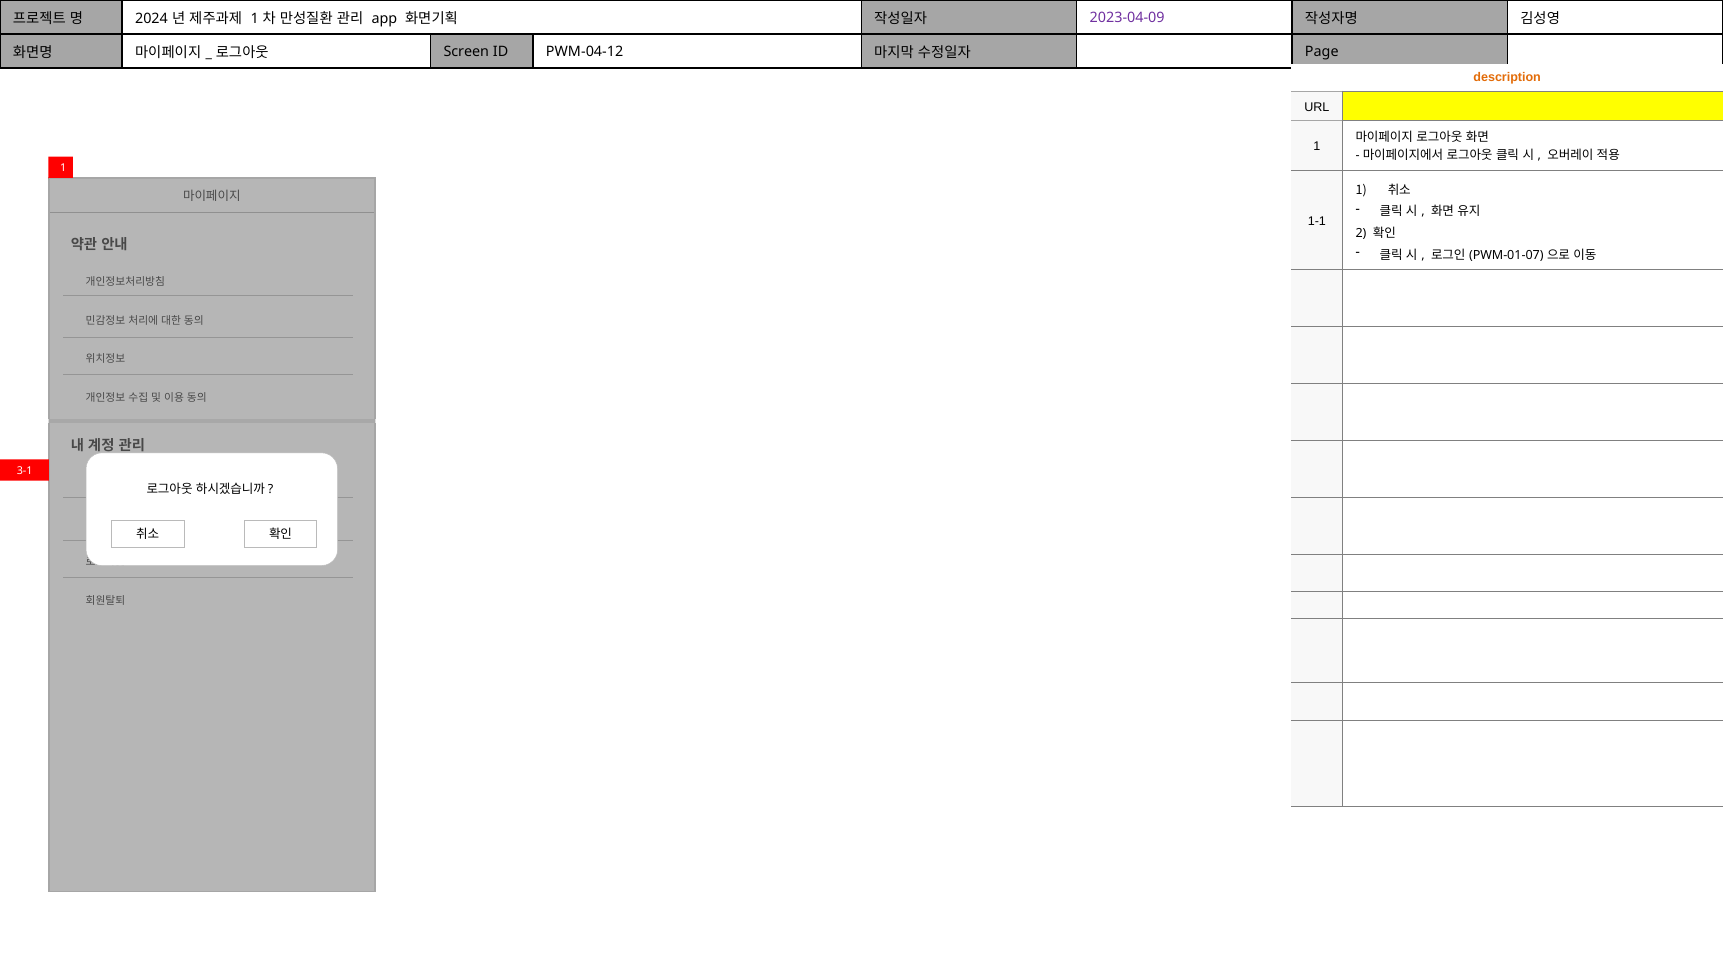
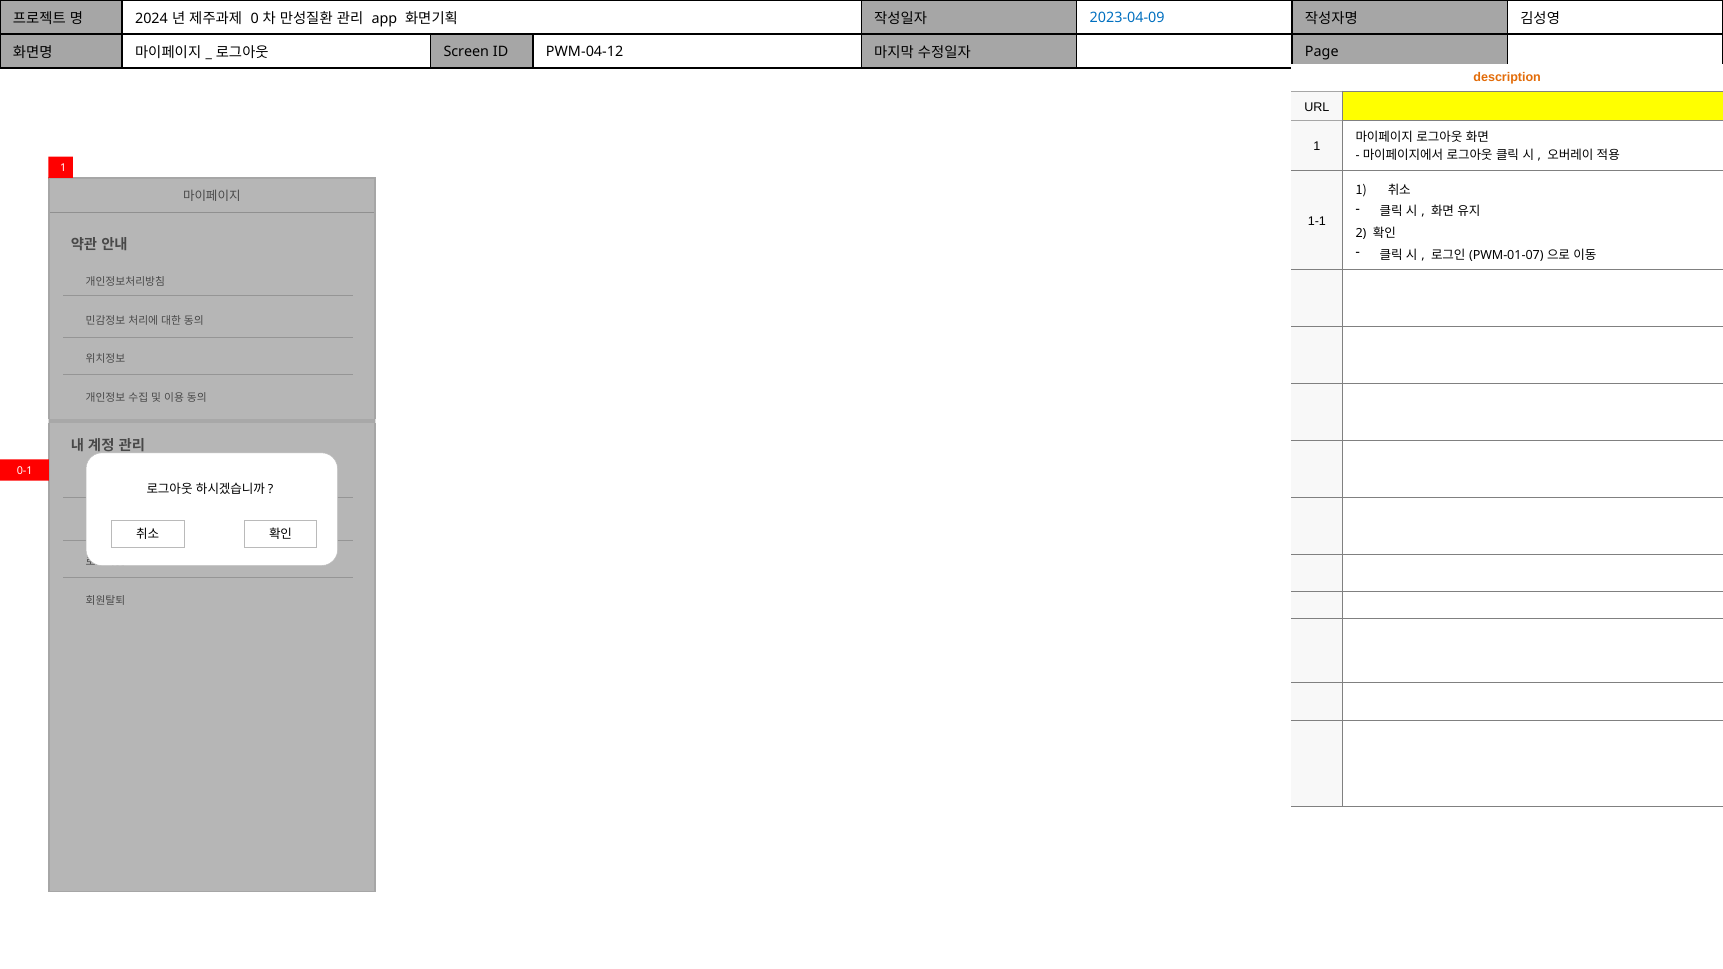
1 at (255, 19): 1 -> 0
2023-04-09 colour: purple -> blue
3-1: 3-1 -> 0-1
